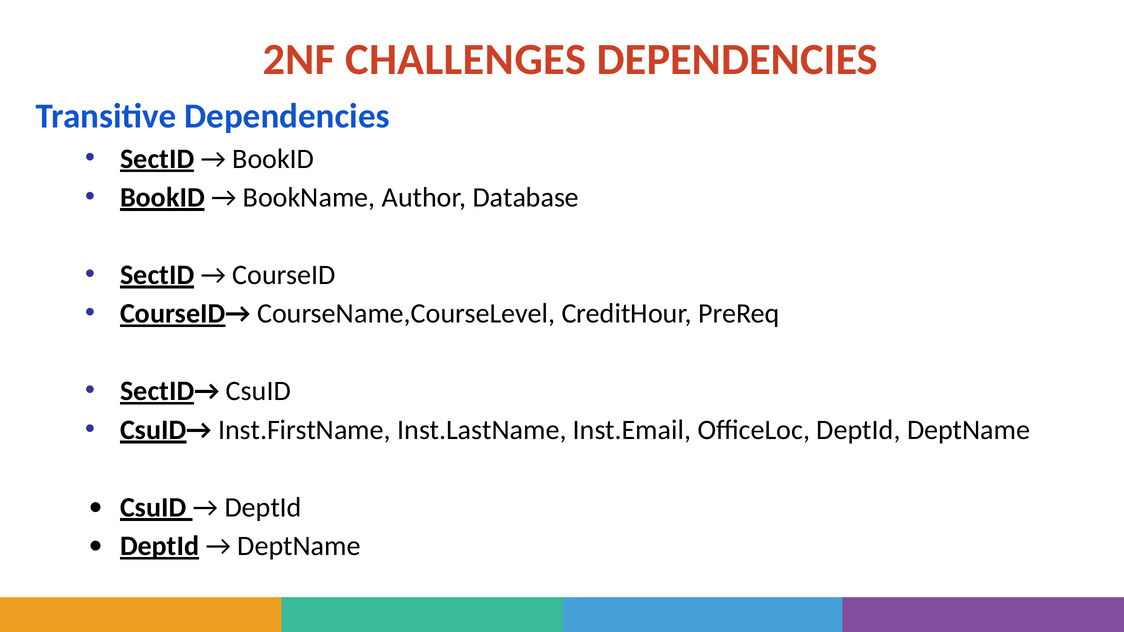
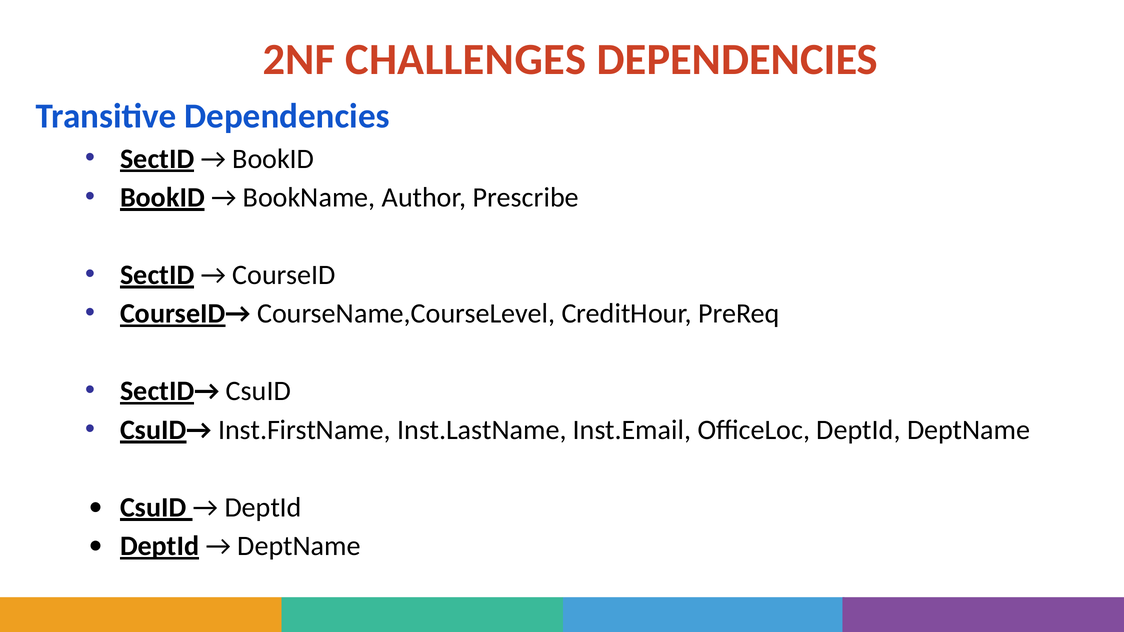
Database: Database -> Prescribe
